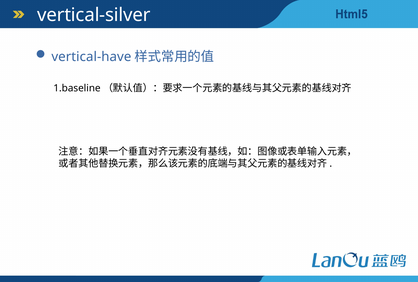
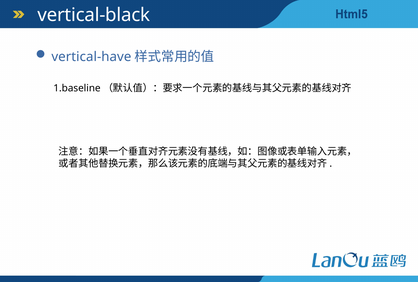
vertical-silver: vertical-silver -> vertical-black
